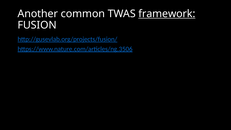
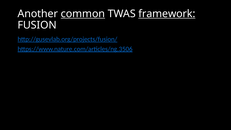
common underline: none -> present
